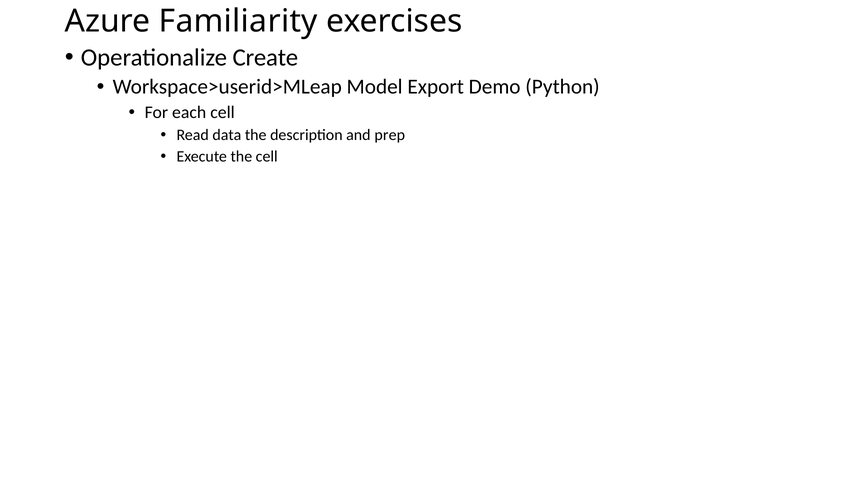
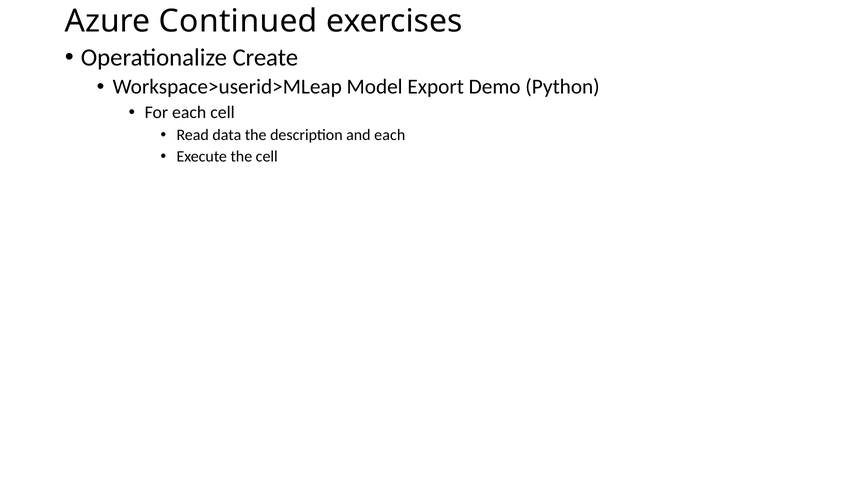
Familiarity: Familiarity -> Continued
and prep: prep -> each
